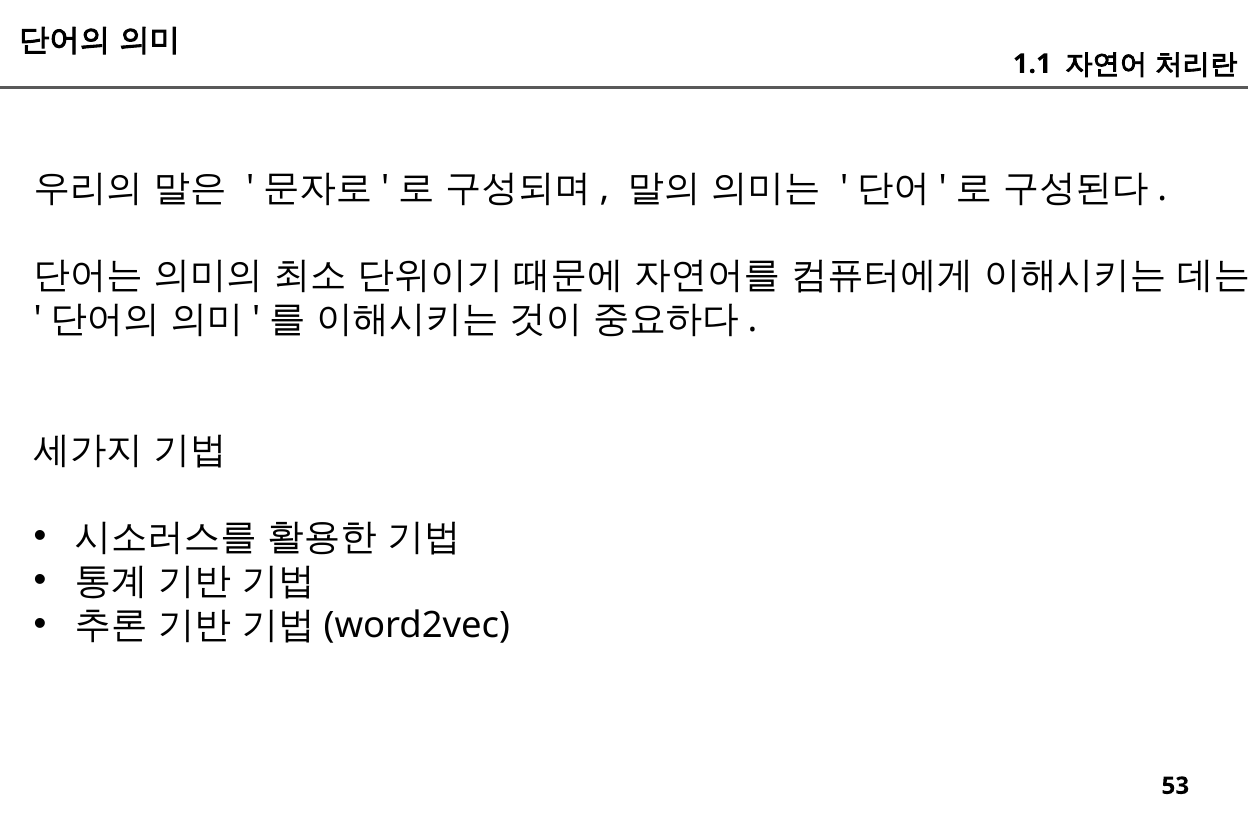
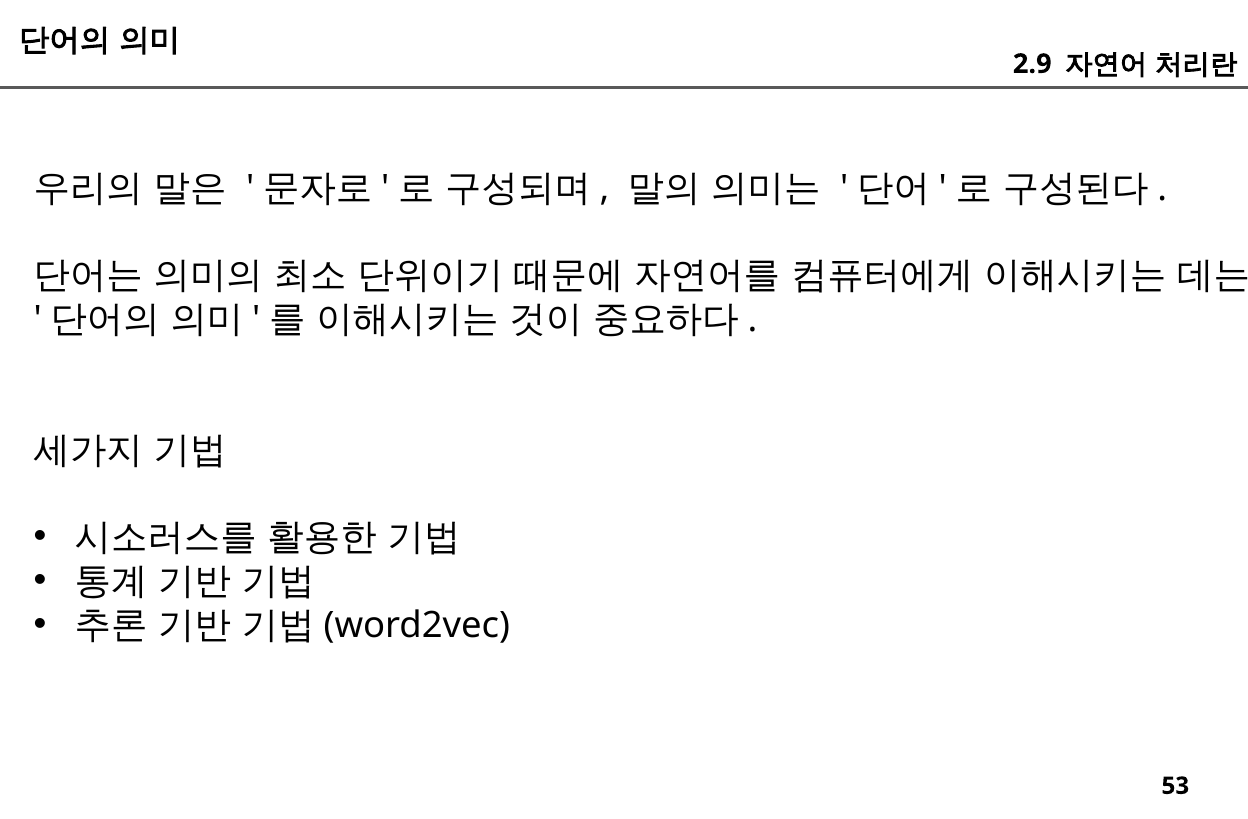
1.1: 1.1 -> 2.9
